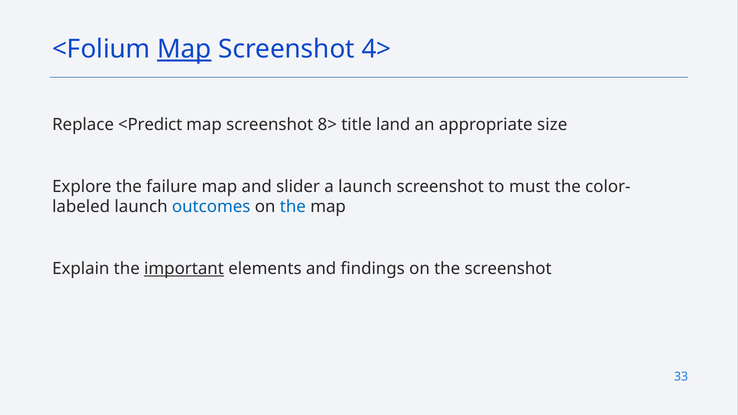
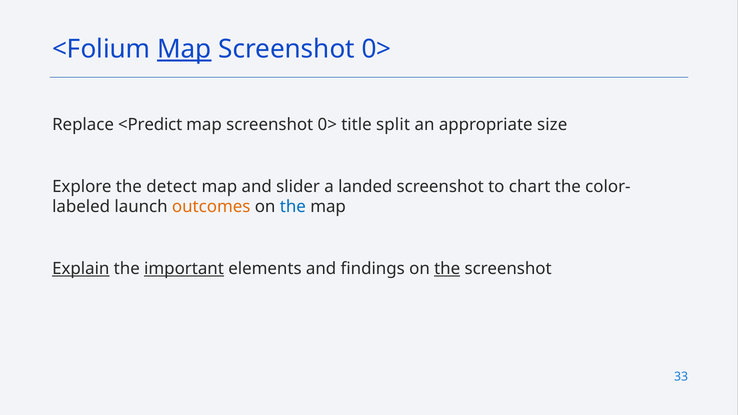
4> at (376, 49): 4> -> 0>
8> at (327, 125): 8> -> 0>
land: land -> split
failure: failure -> detect
a launch: launch -> landed
must: must -> chart
outcomes colour: blue -> orange
Explain underline: none -> present
the at (447, 269) underline: none -> present
